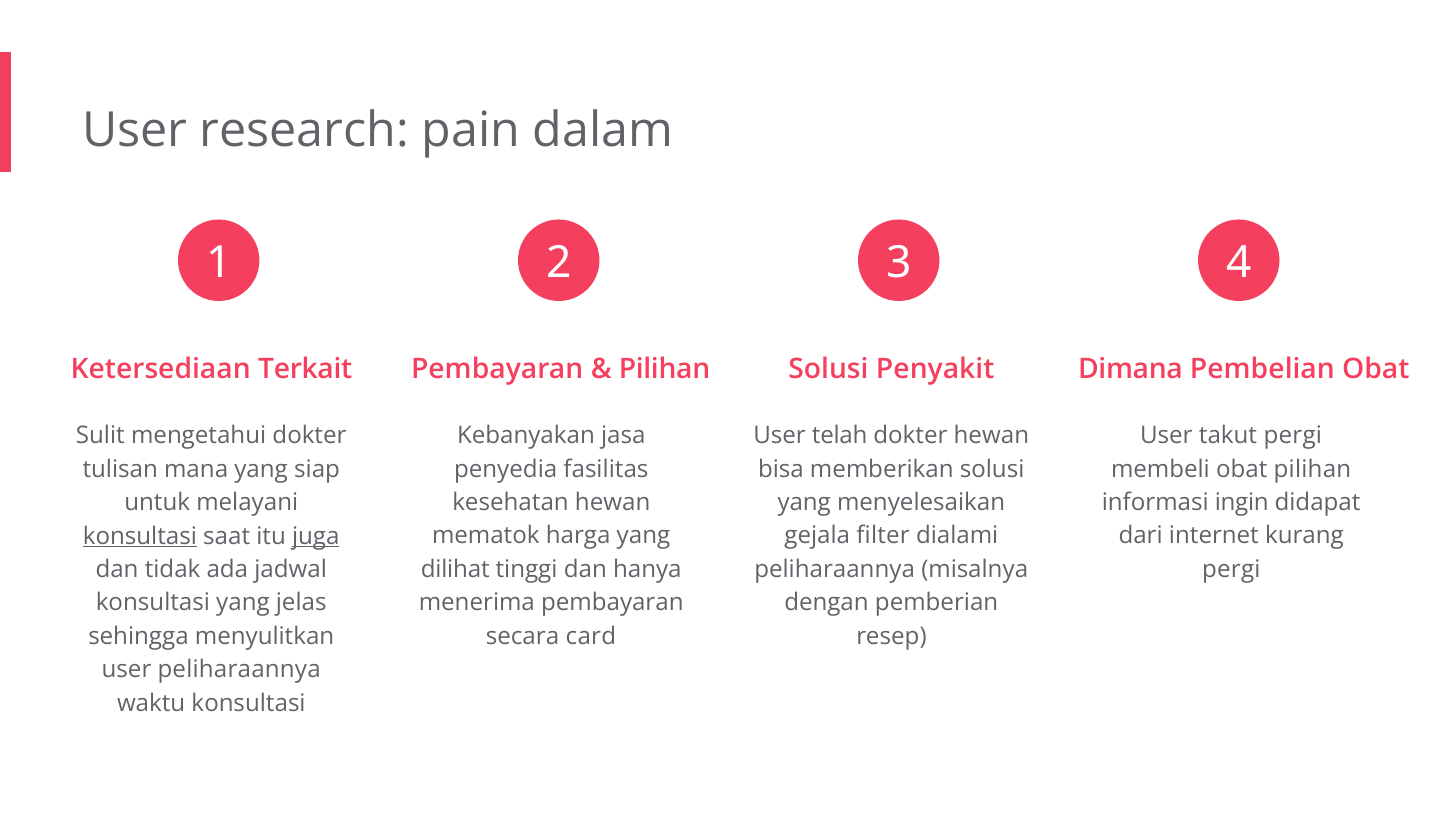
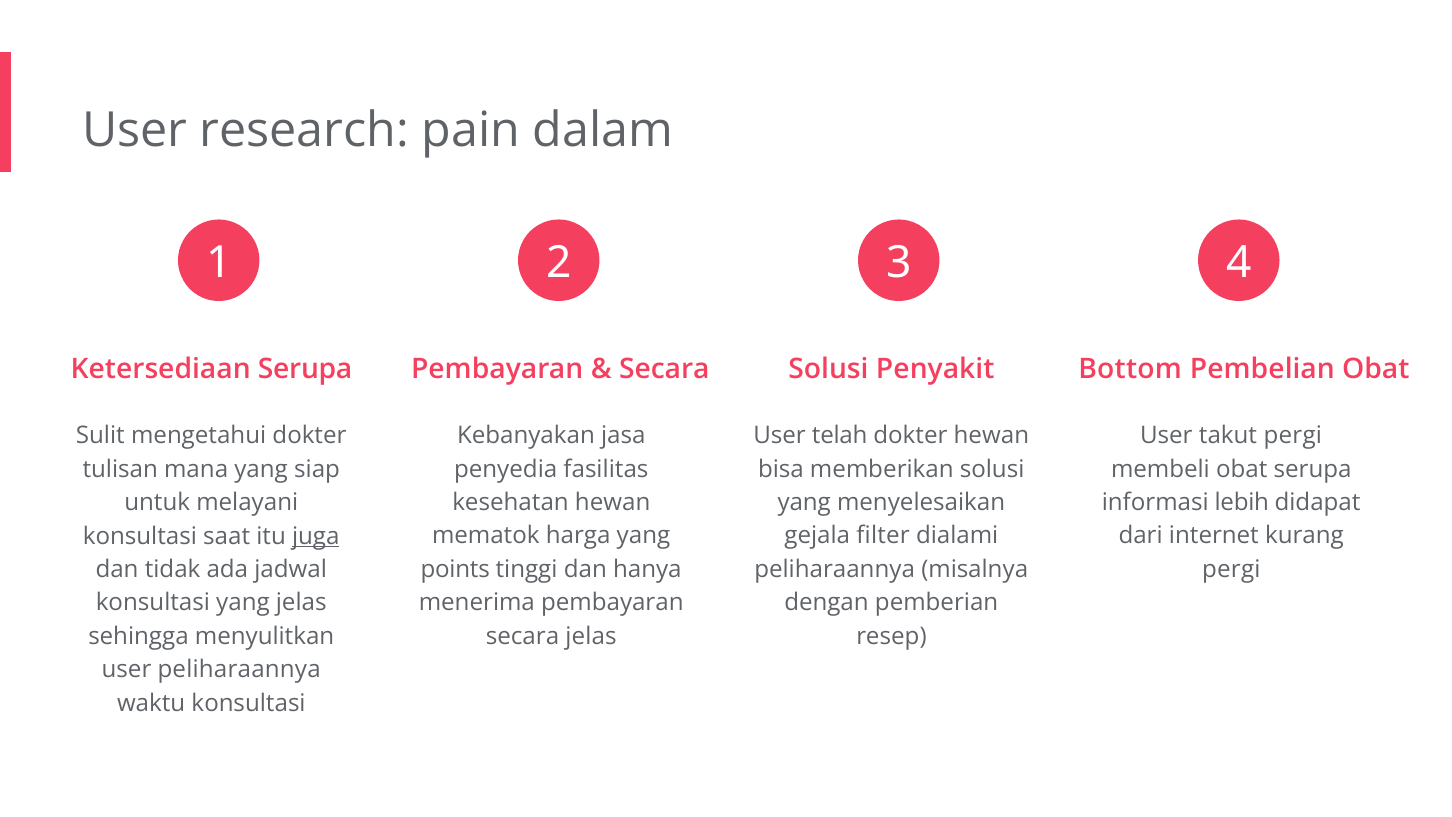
Ketersediaan Terkait: Terkait -> Serupa
Pilihan at (664, 369): Pilihan -> Secara
Dimana: Dimana -> Bottom
obat pilihan: pilihan -> serupa
ingin: ingin -> lebih
konsultasi at (140, 536) underline: present -> none
dilihat: dilihat -> points
secara card: card -> jelas
